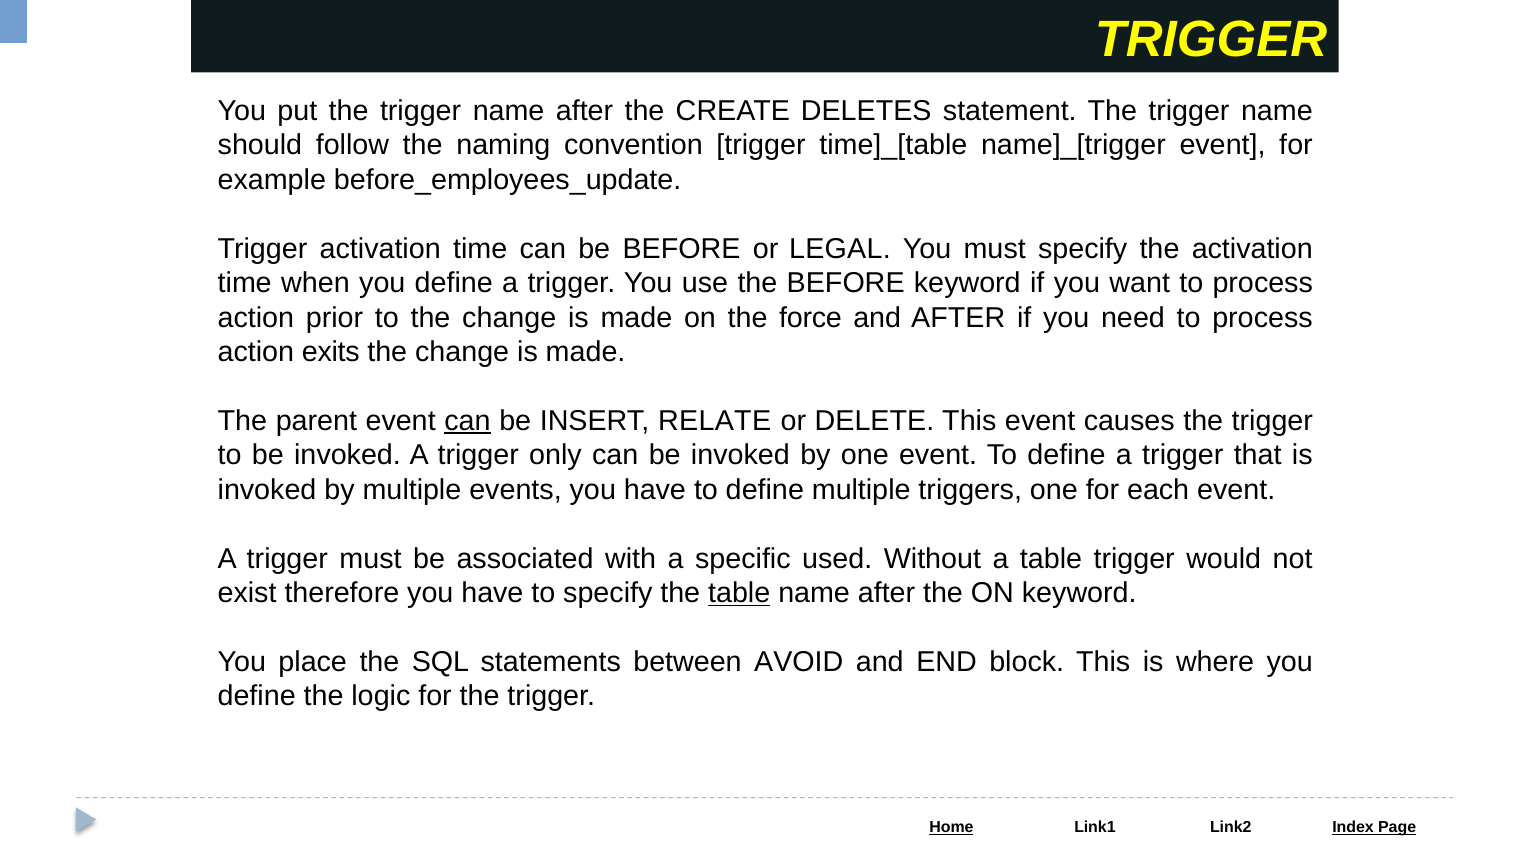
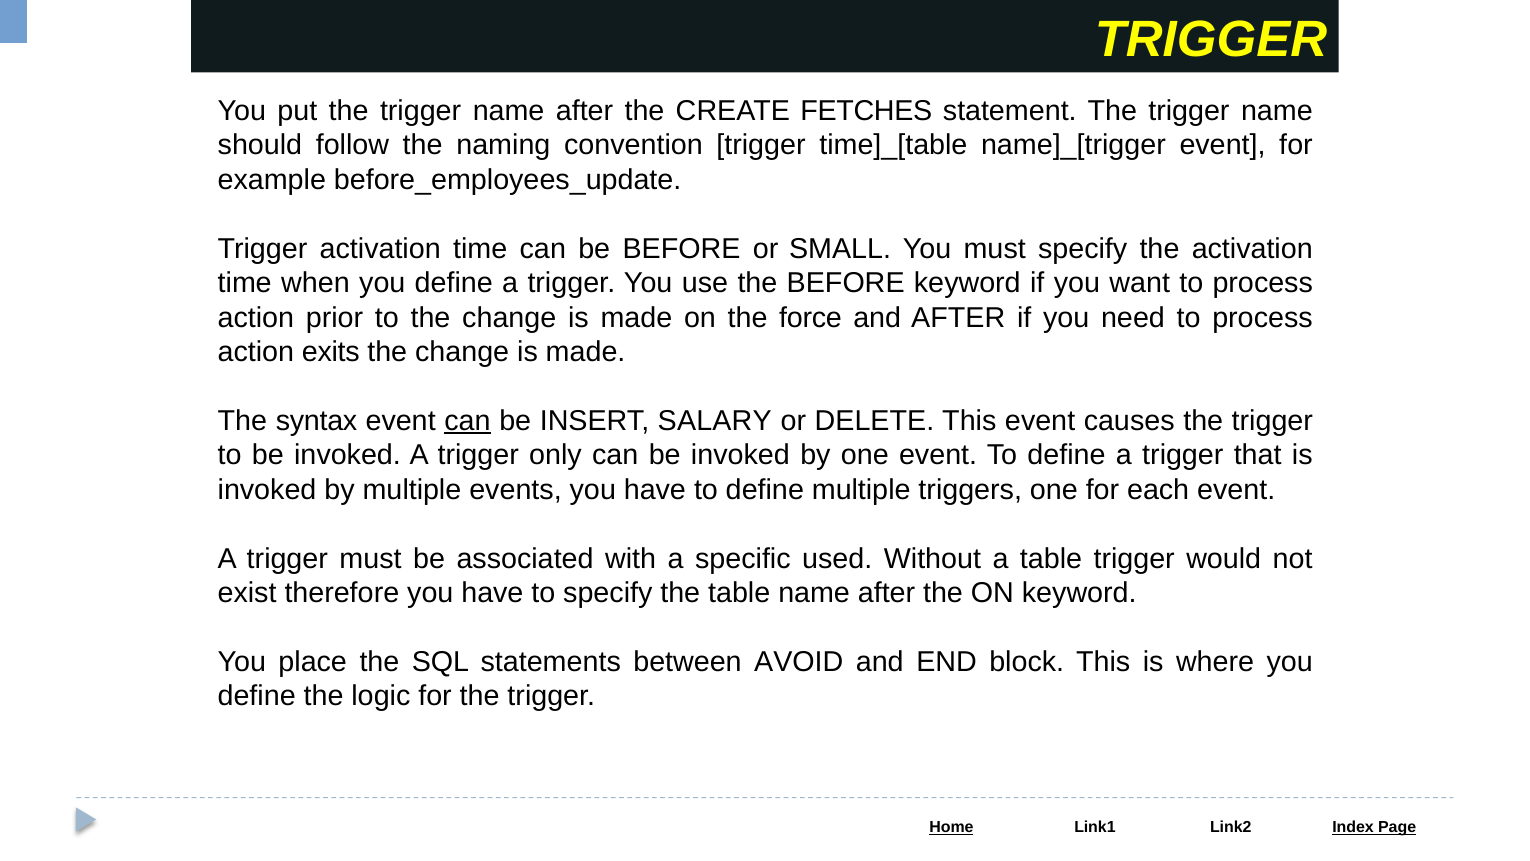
DELETES: DELETES -> FETCHES
LEGAL: LEGAL -> SMALL
parent: parent -> syntax
RELATE: RELATE -> SALARY
table at (739, 593) underline: present -> none
